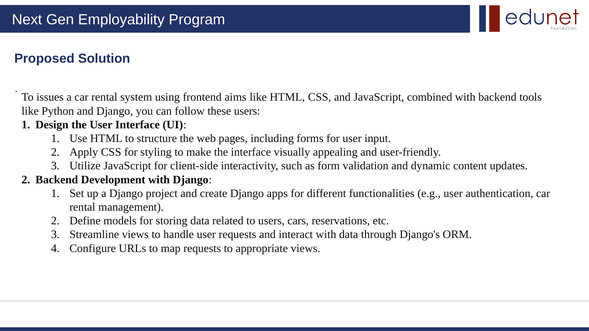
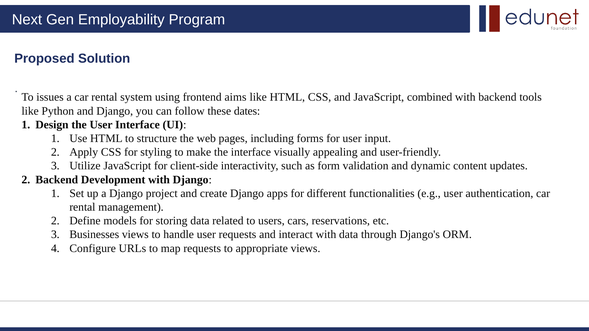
these users: users -> dates
Streamline: Streamline -> Businesses
